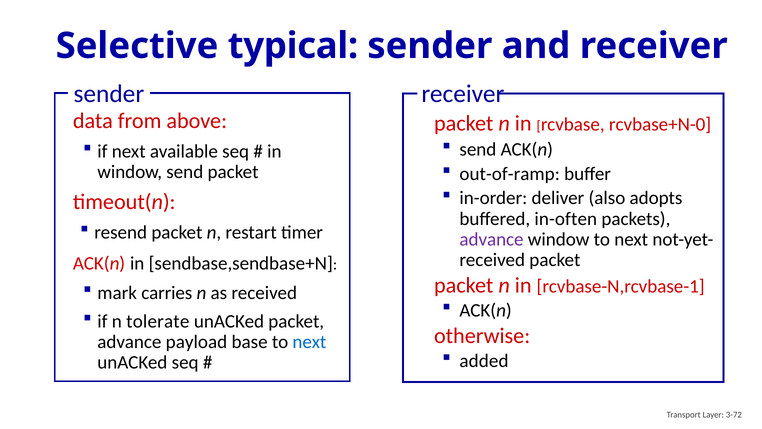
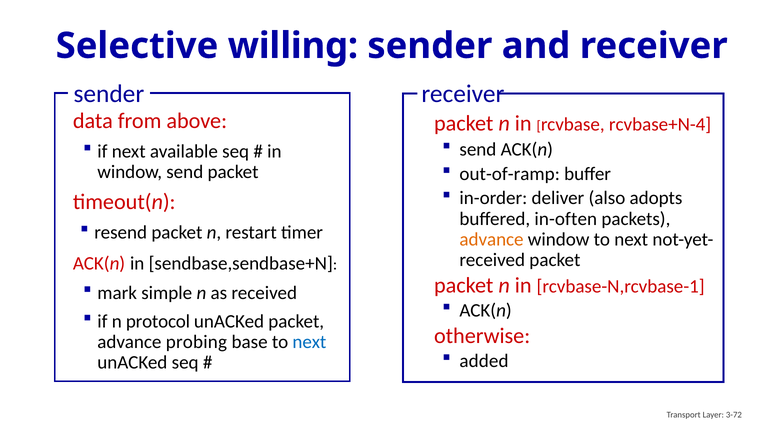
typical: typical -> willing
rcvbase+N-0: rcvbase+N-0 -> rcvbase+N-4
advance at (492, 239) colour: purple -> orange
carries: carries -> simple
tolerate: tolerate -> protocol
payload: payload -> probing
